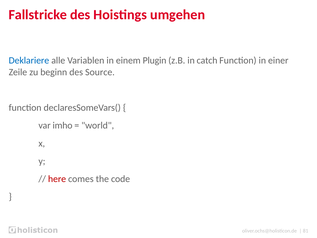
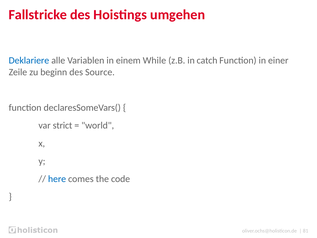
Plugin: Plugin -> While
imho: imho -> strict
here colour: red -> blue
